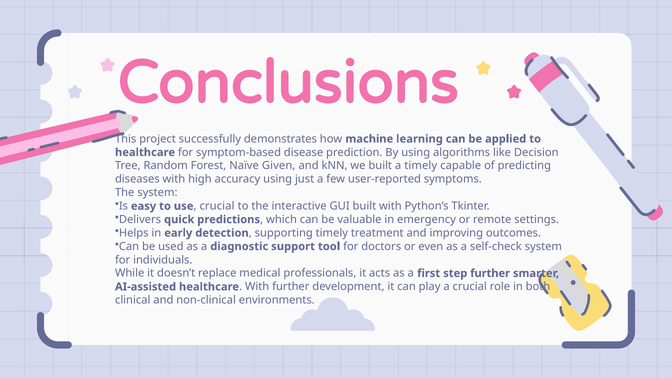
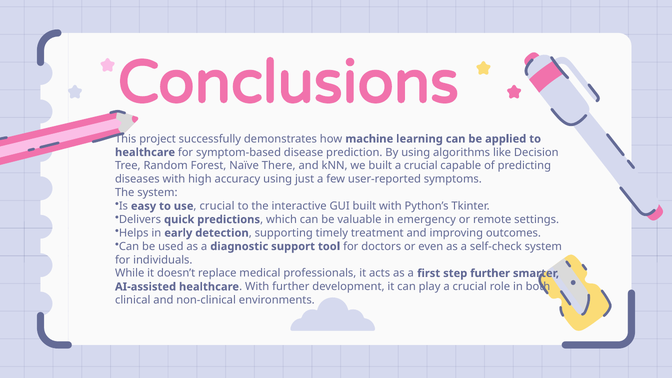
Given: Given -> There
built a timely: timely -> crucial
